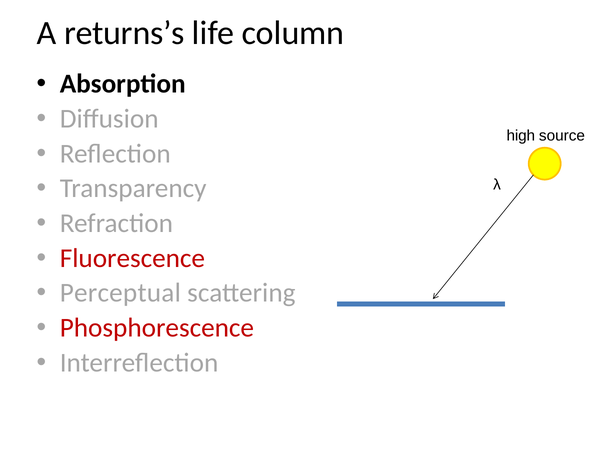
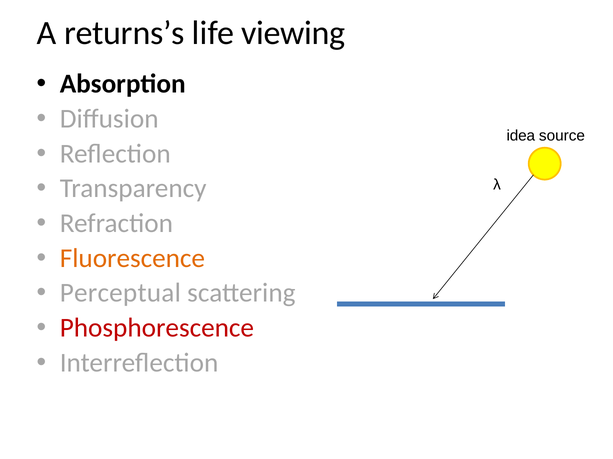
column: column -> viewing
high: high -> idea
Fluorescence colour: red -> orange
